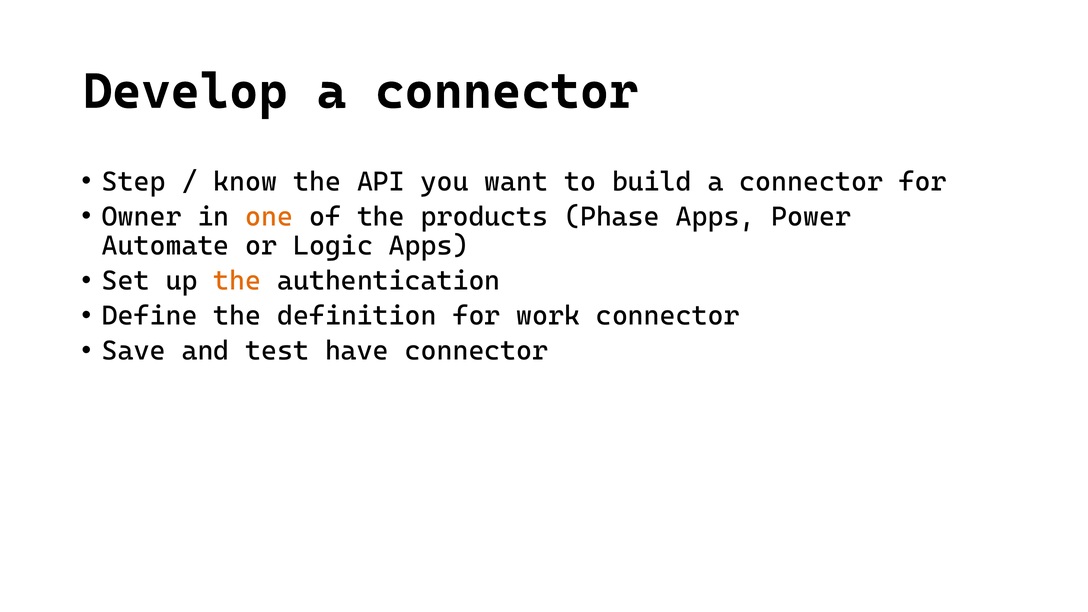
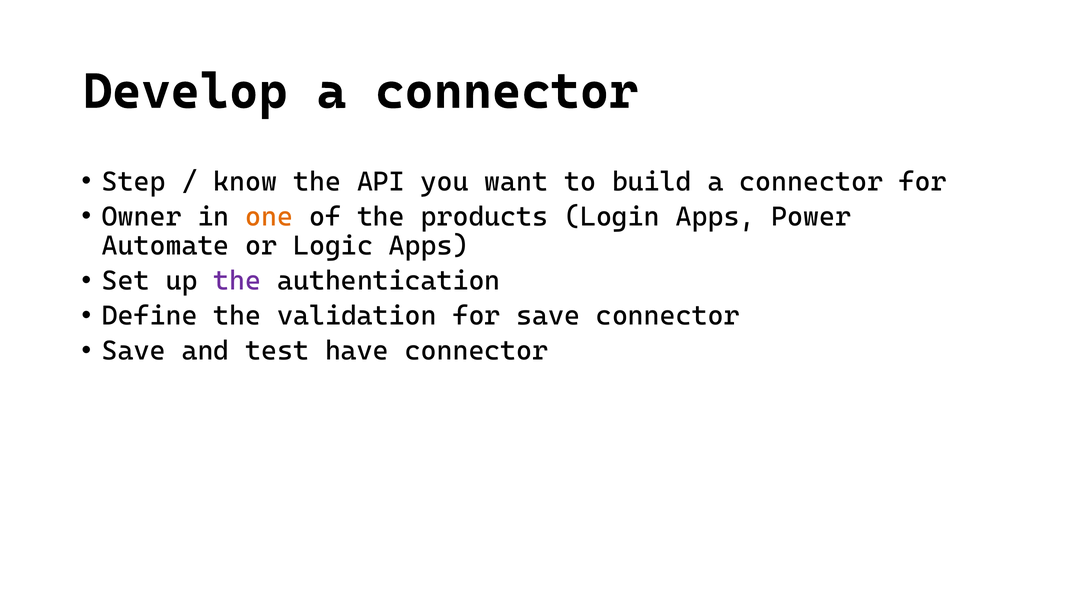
Phase: Phase -> Login
the at (237, 281) colour: orange -> purple
definition: definition -> validation
for work: work -> save
